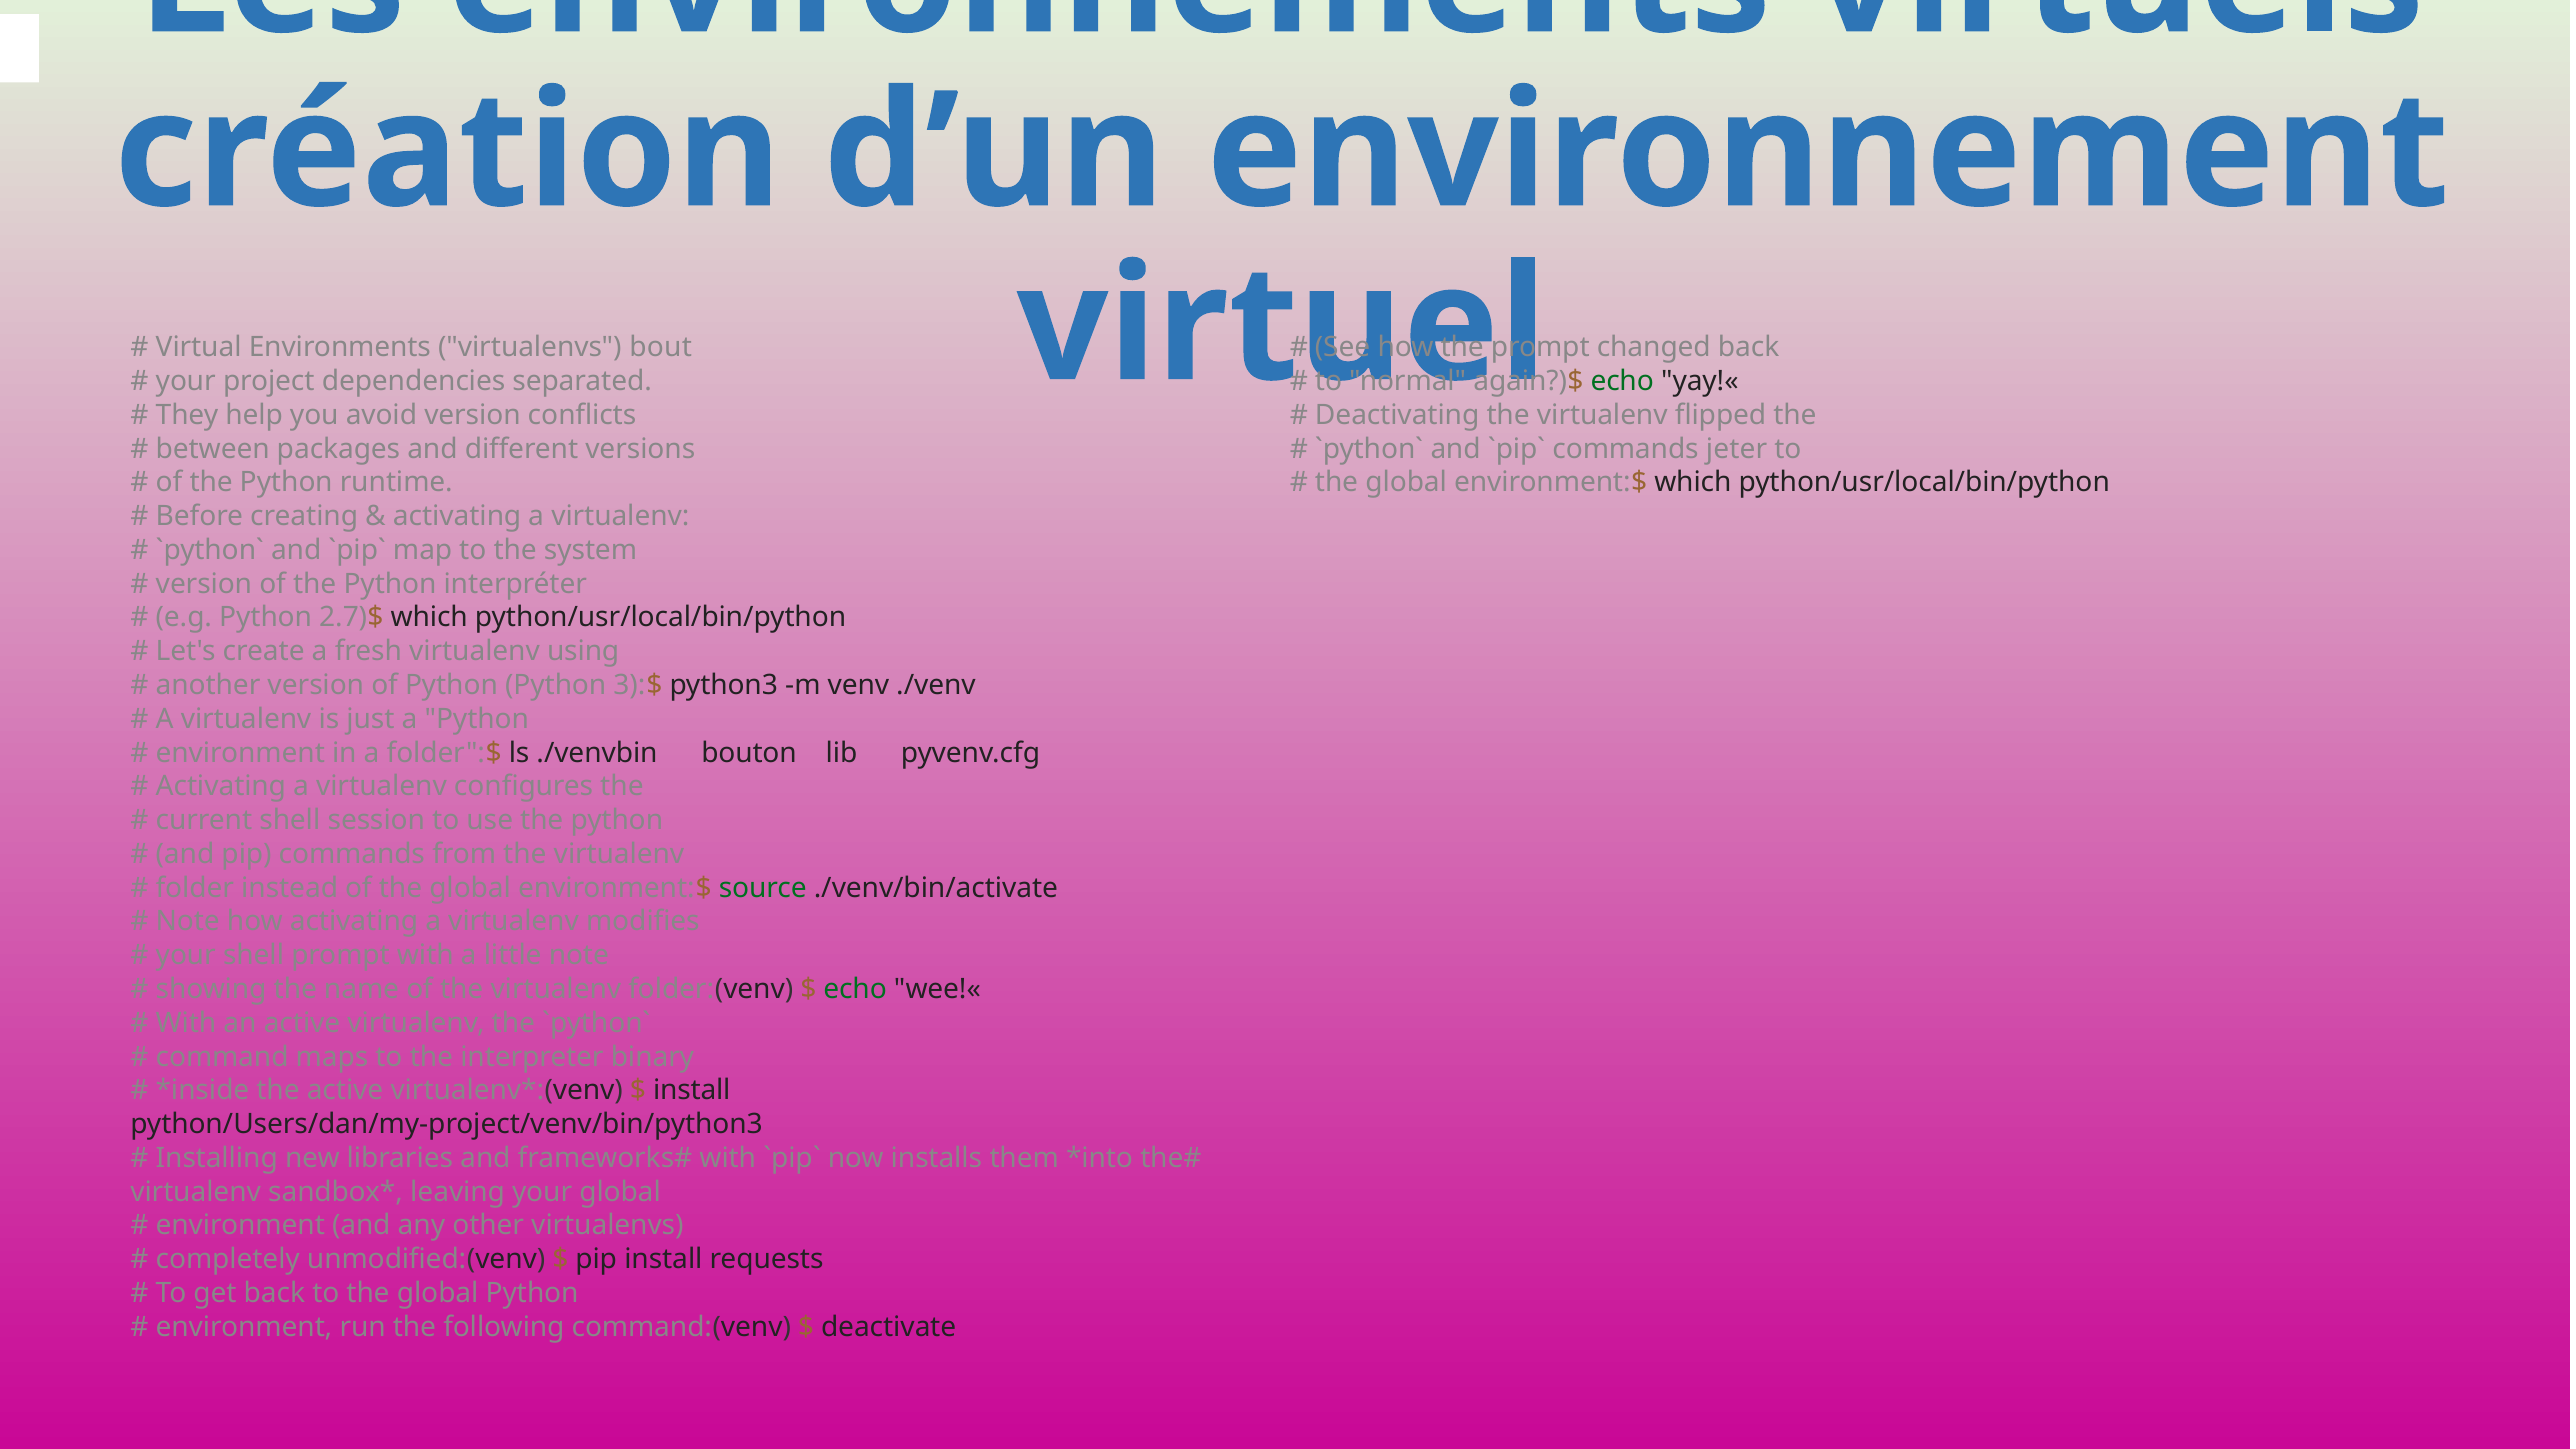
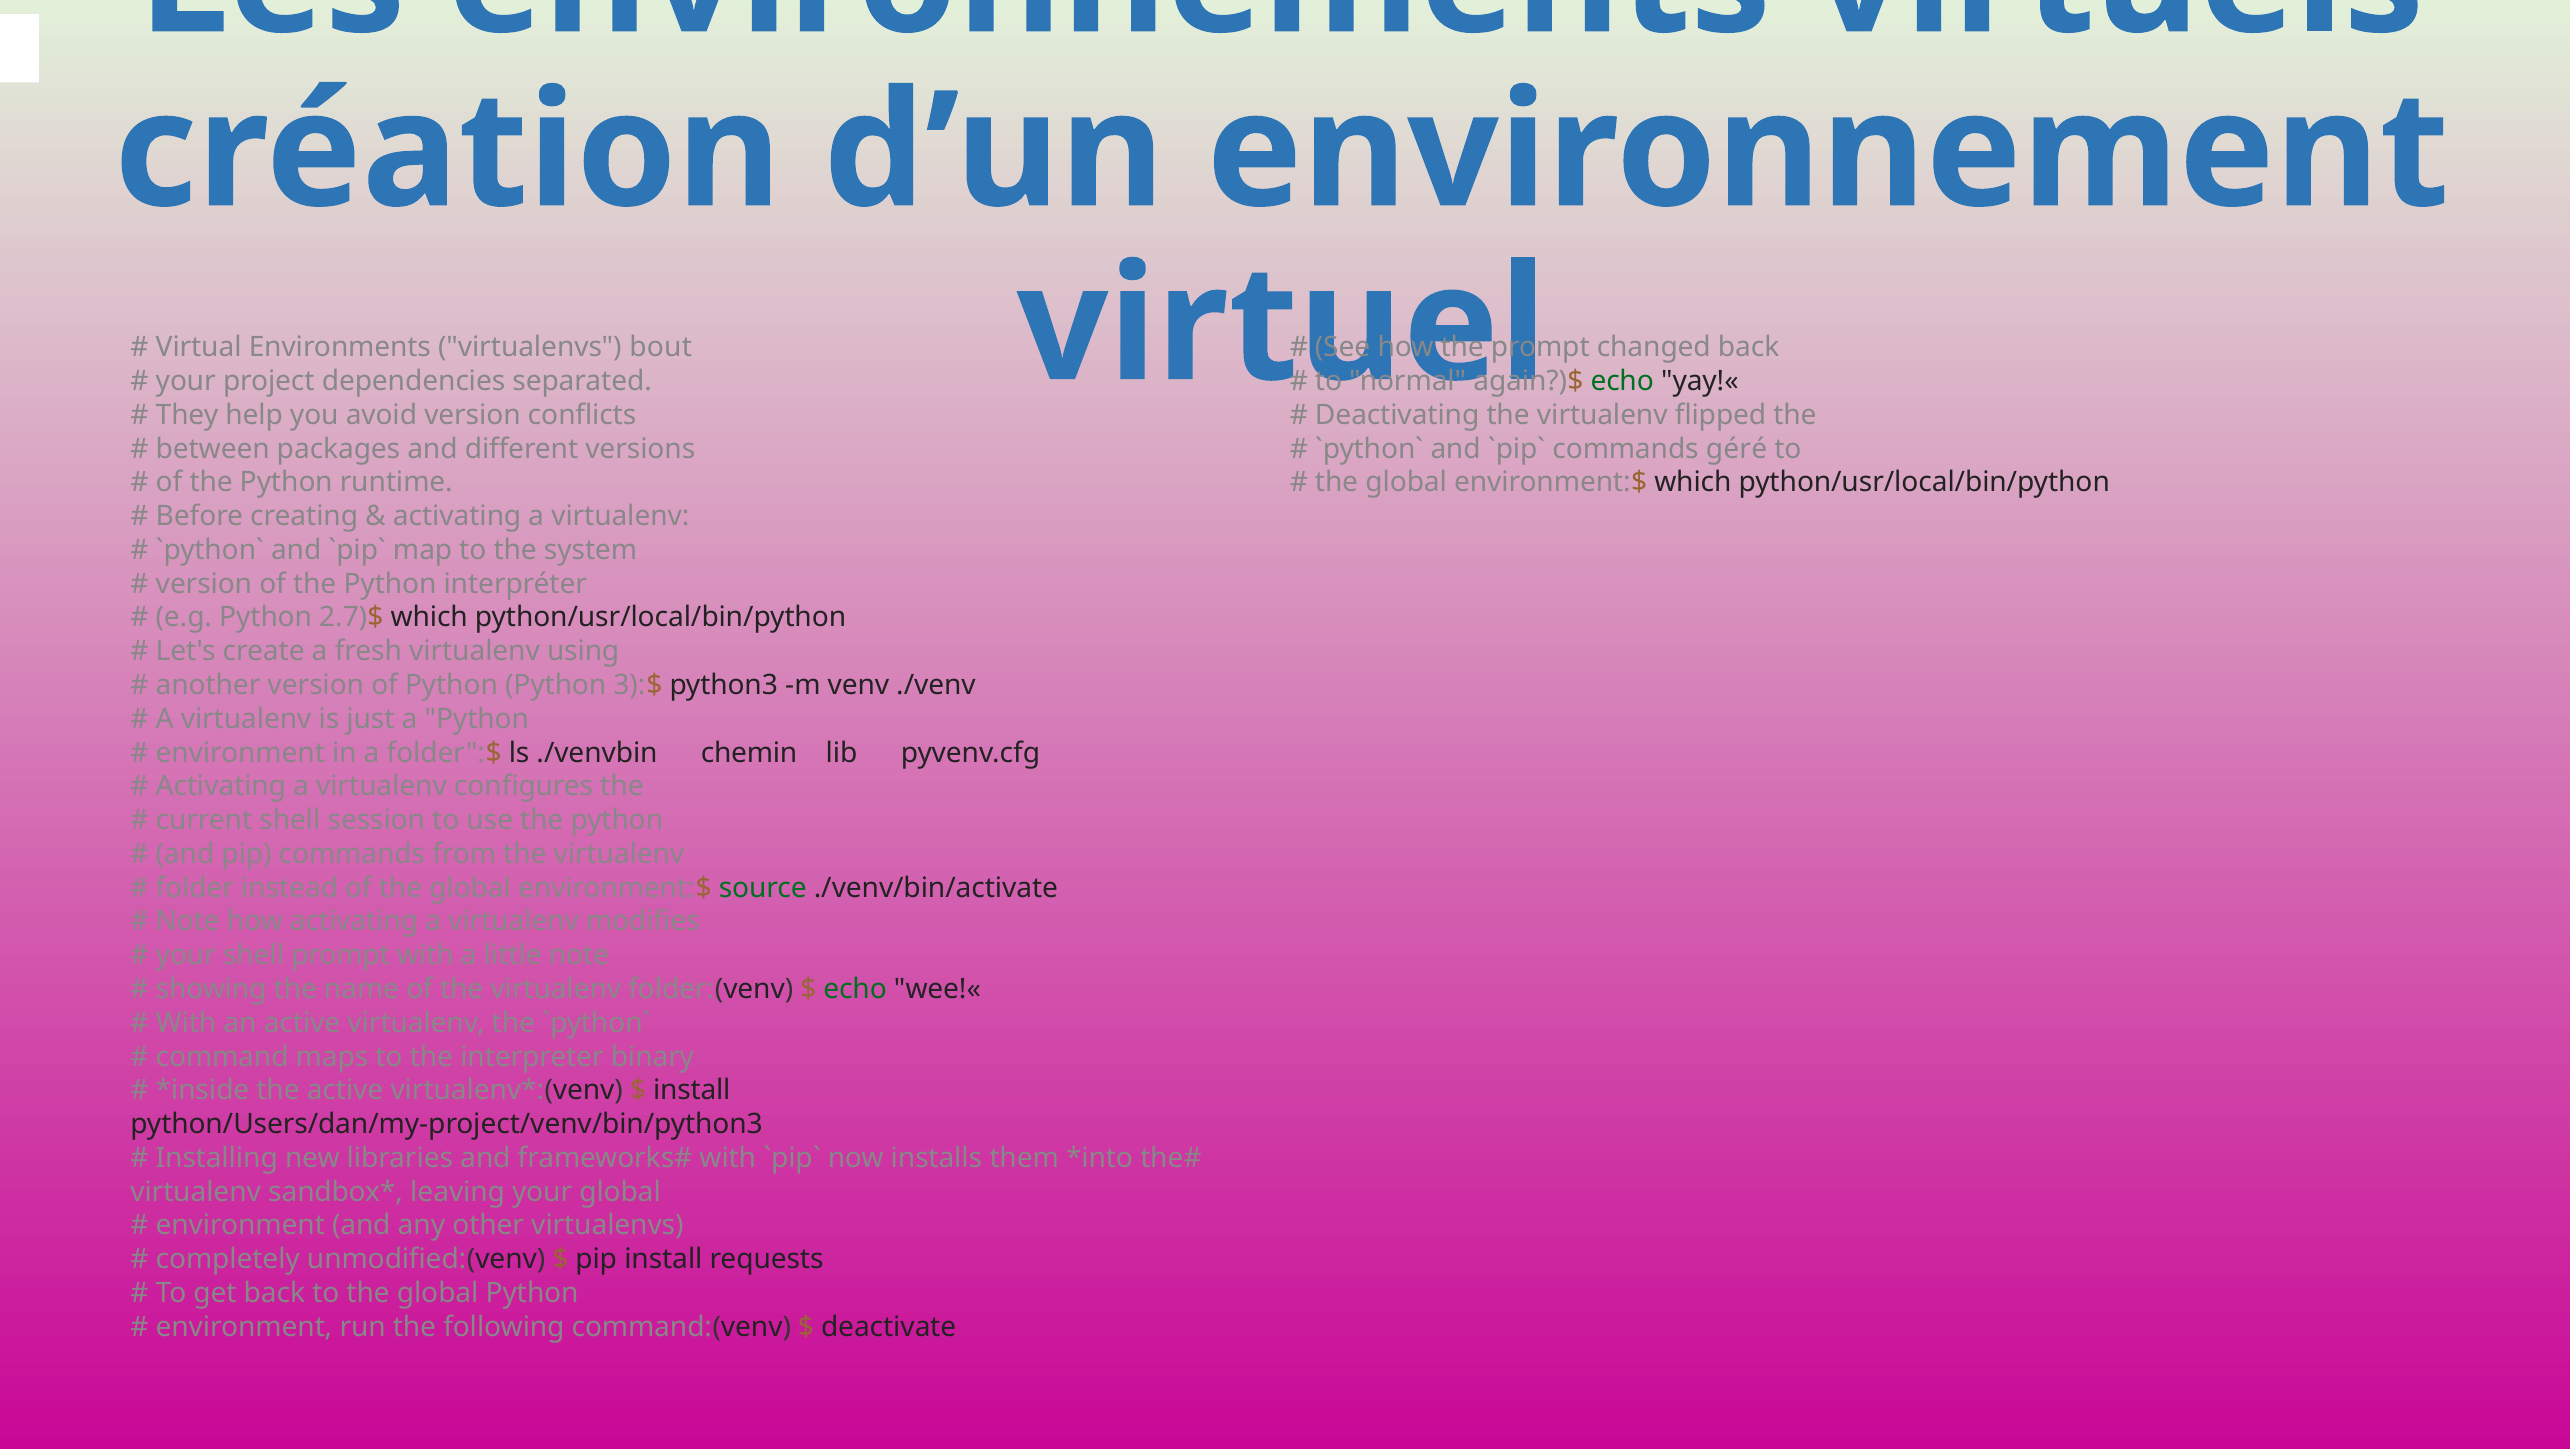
jeter: jeter -> géré
bouton: bouton -> chemin
